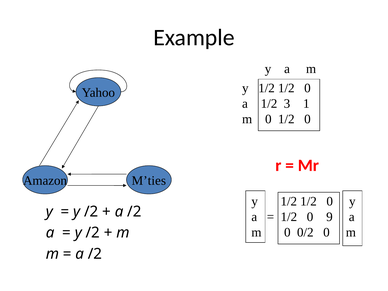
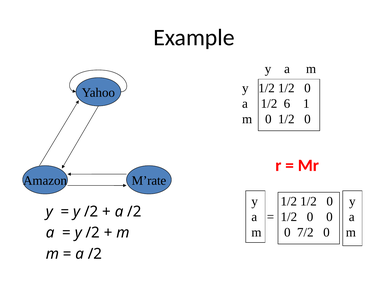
3: 3 -> 6
M’ties: M’ties -> M’rate
0 9: 9 -> 0
0/2: 0/2 -> 7/2
